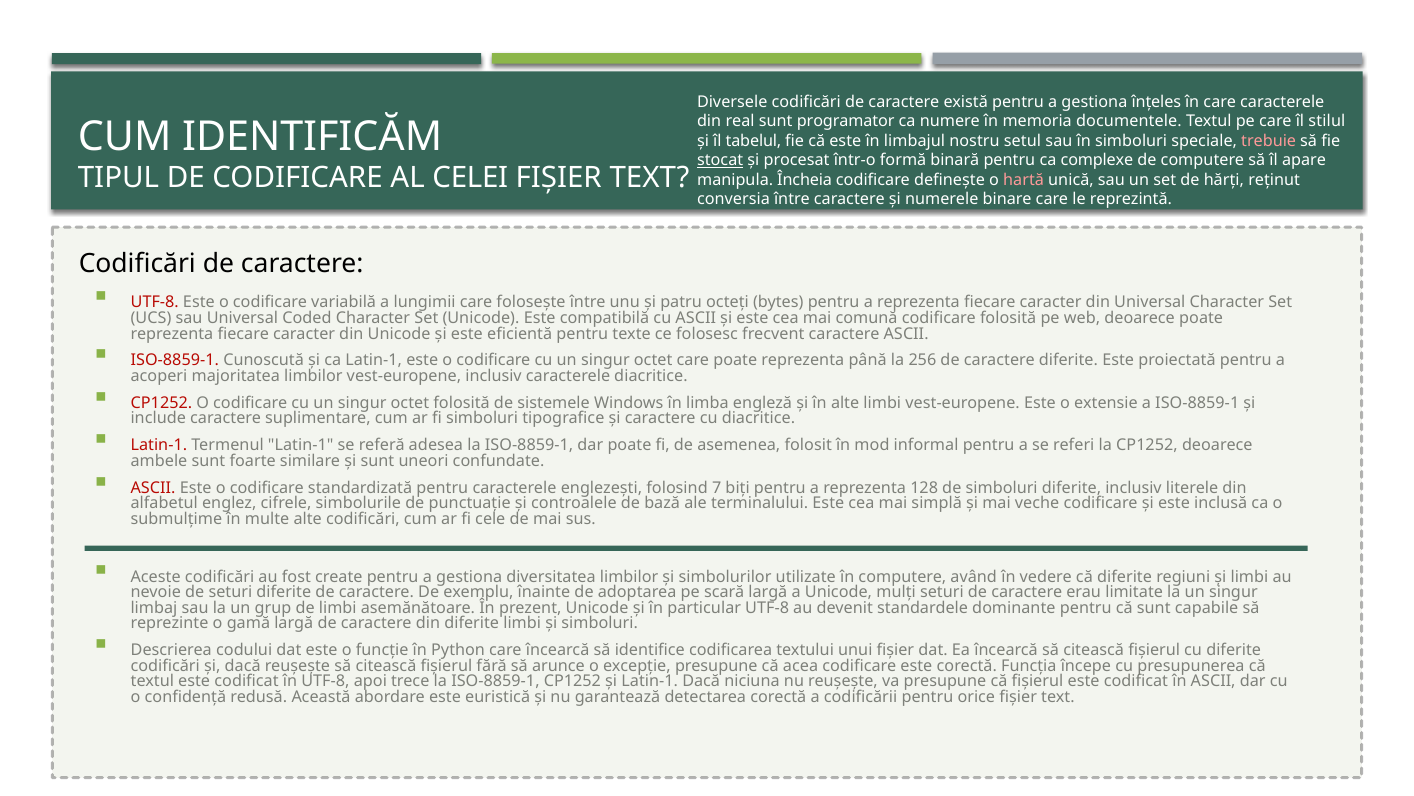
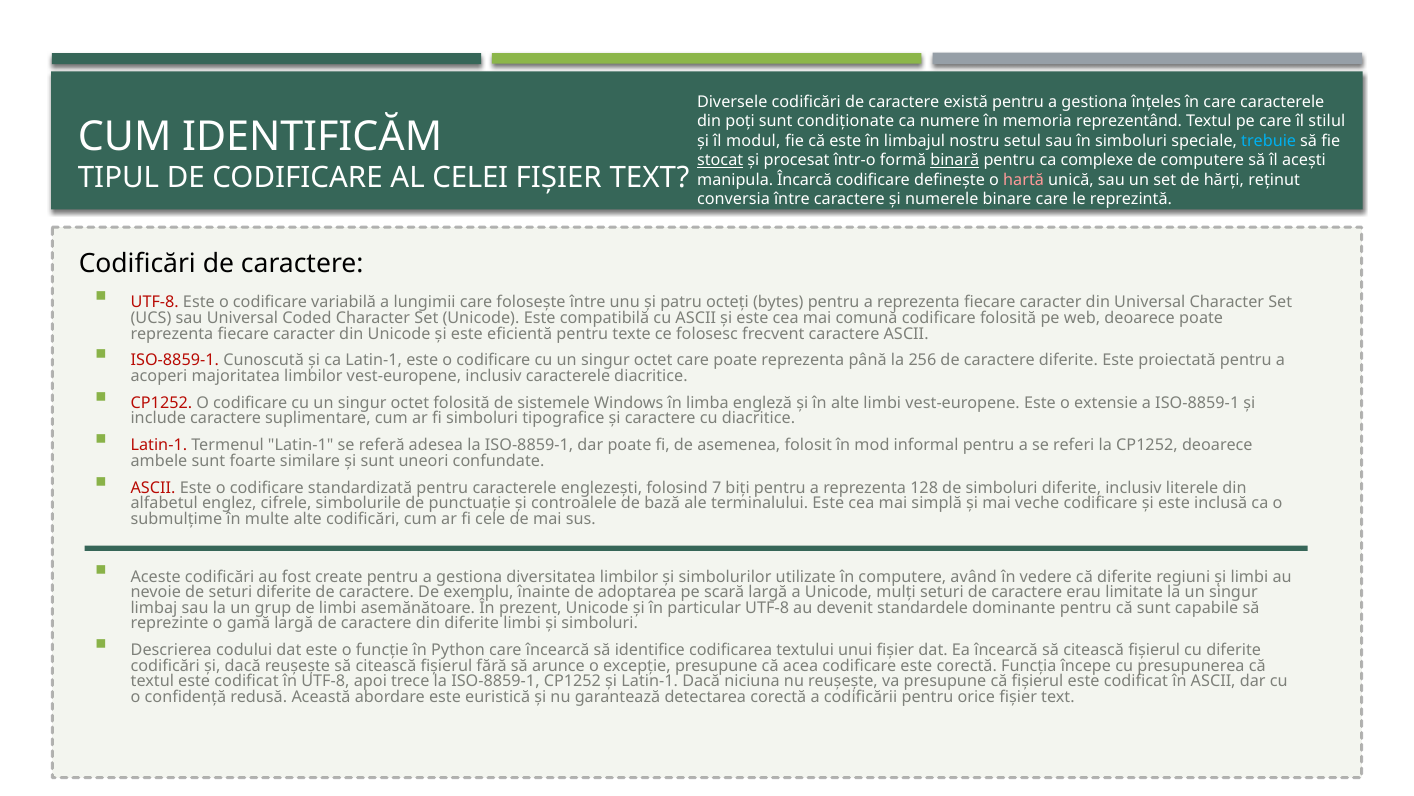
real: real -> poți
programator: programator -> condiționate
documentele: documentele -> reprezentând
tabelul: tabelul -> modul
trebuie colour: pink -> light blue
binară underline: none -> present
apare: apare -> acești
Încheia: Încheia -> Încarcă
